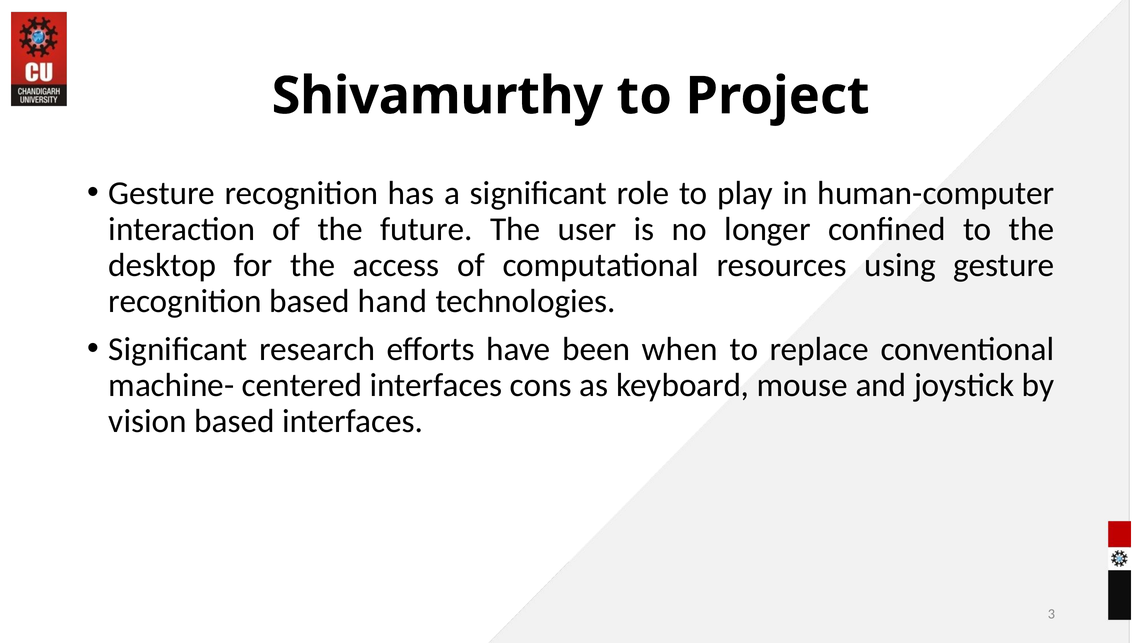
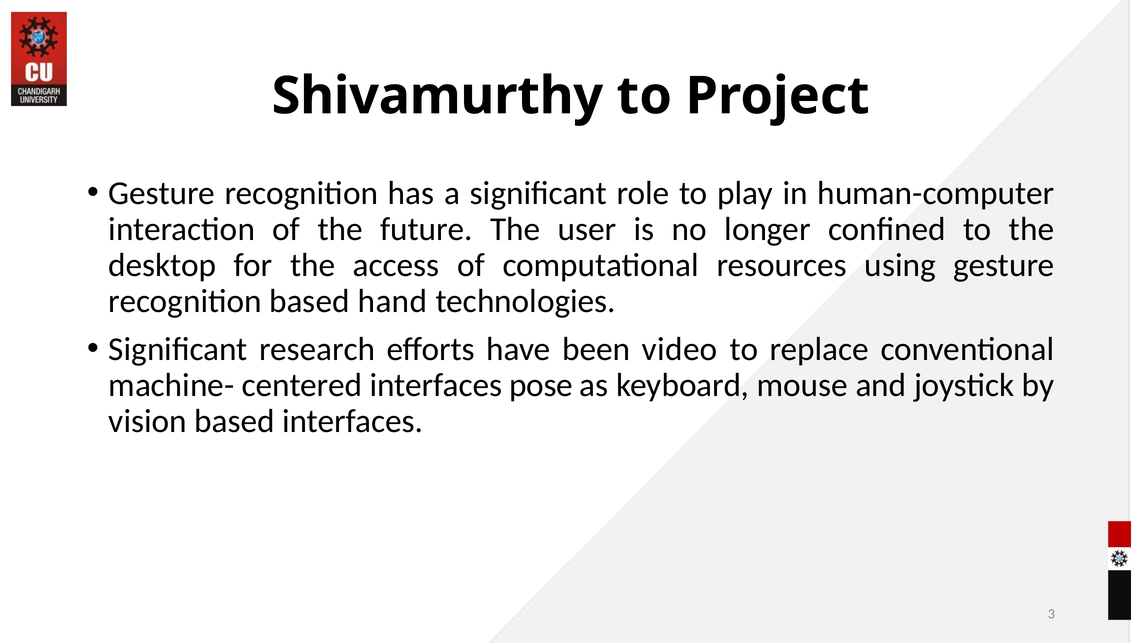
when: when -> video
cons: cons -> pose
